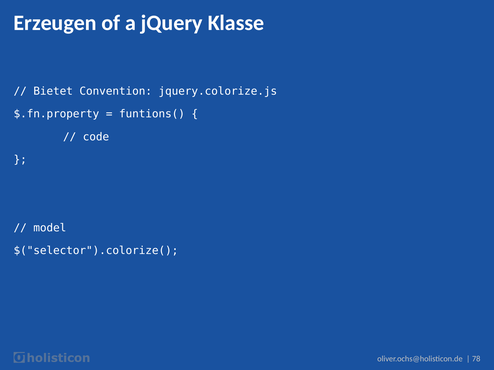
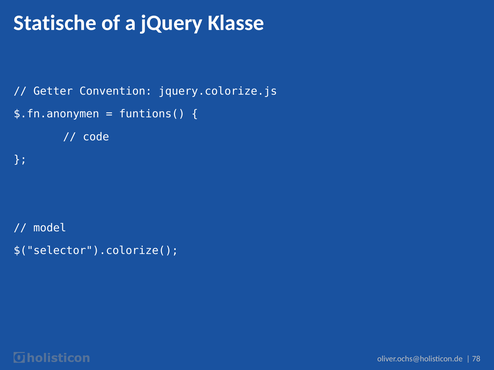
Erzeugen: Erzeugen -> Statische
Bietet: Bietet -> Getter
$.fn.property: $.fn.property -> $.fn.anonymen
